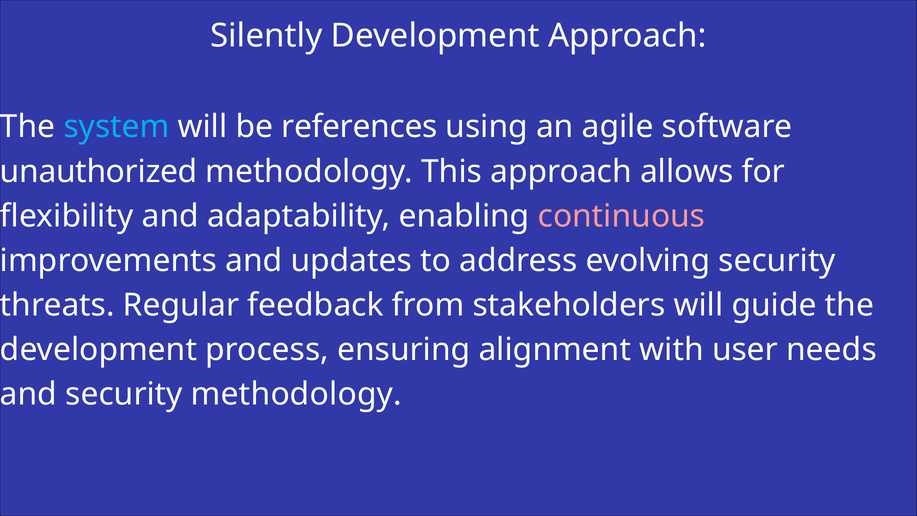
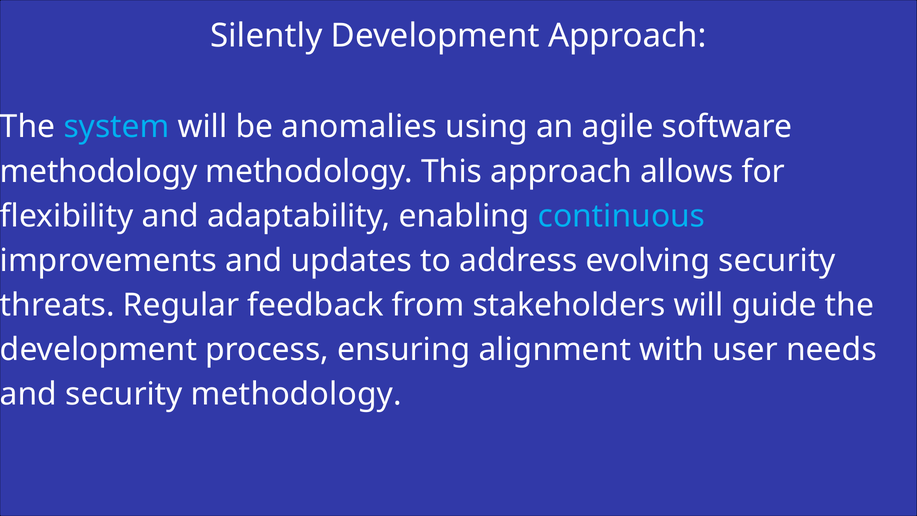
references: references -> anomalies
unauthorized at (99, 171): unauthorized -> methodology
continuous colour: pink -> light blue
